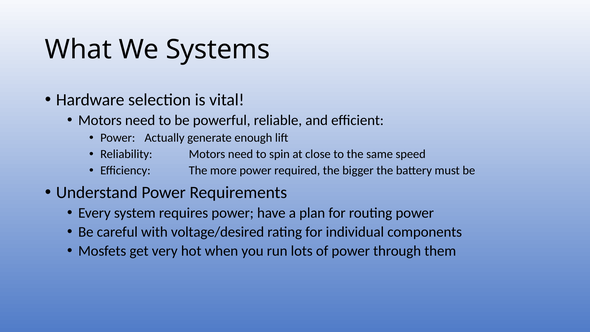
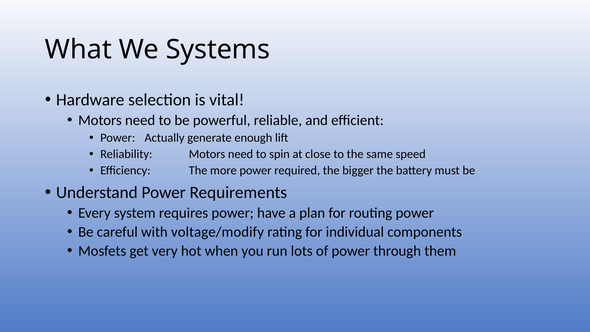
voltage/desired: voltage/desired -> voltage/modify
